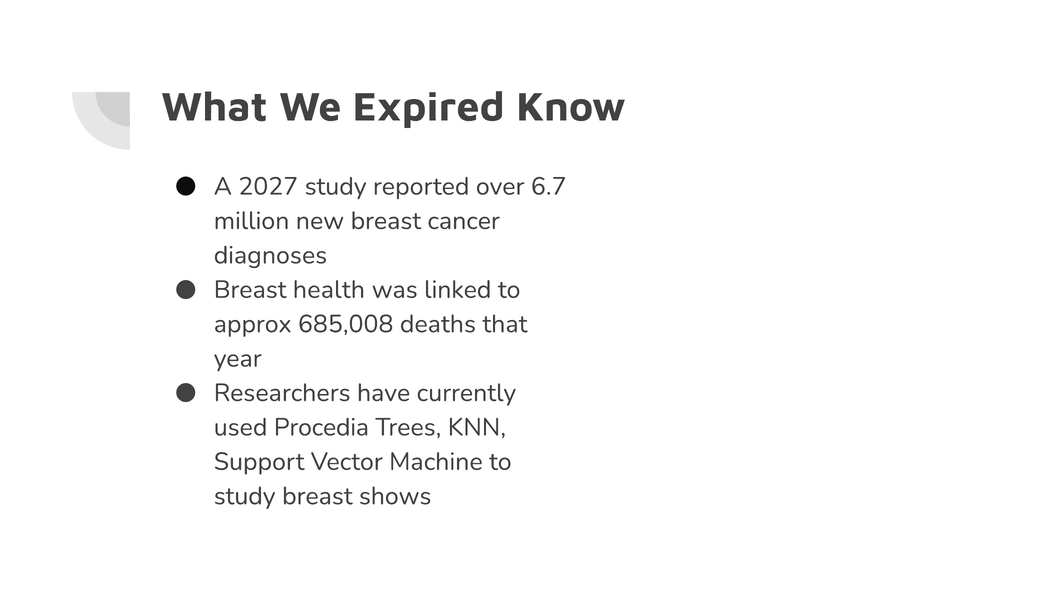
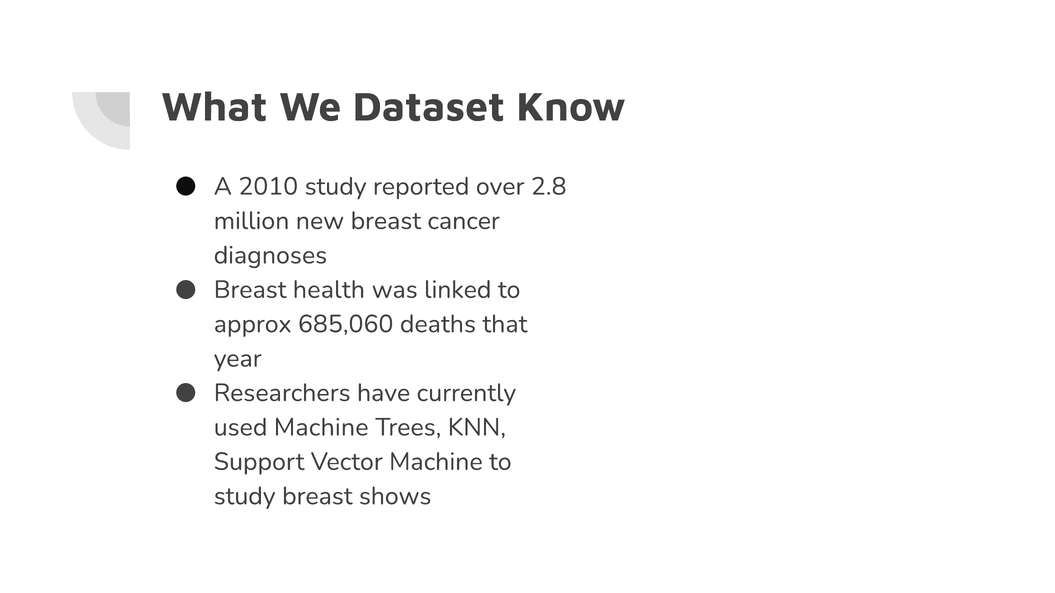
Expired: Expired -> Dataset
2027: 2027 -> 2010
6.7: 6.7 -> 2.8
685,008: 685,008 -> 685,060
used Procedia: Procedia -> Machine
